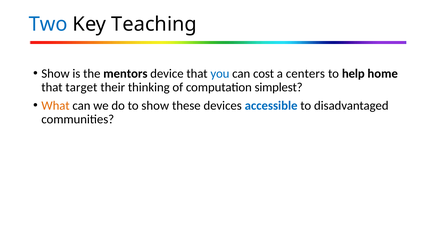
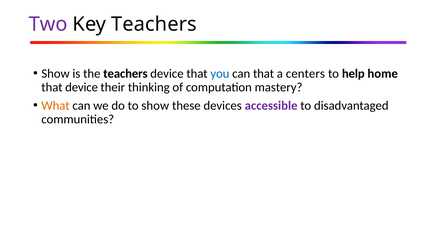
Two colour: blue -> purple
Key Teaching: Teaching -> Teachers
the mentors: mentors -> teachers
can cost: cost -> that
that target: target -> device
simplest: simplest -> mastery
accessible colour: blue -> purple
